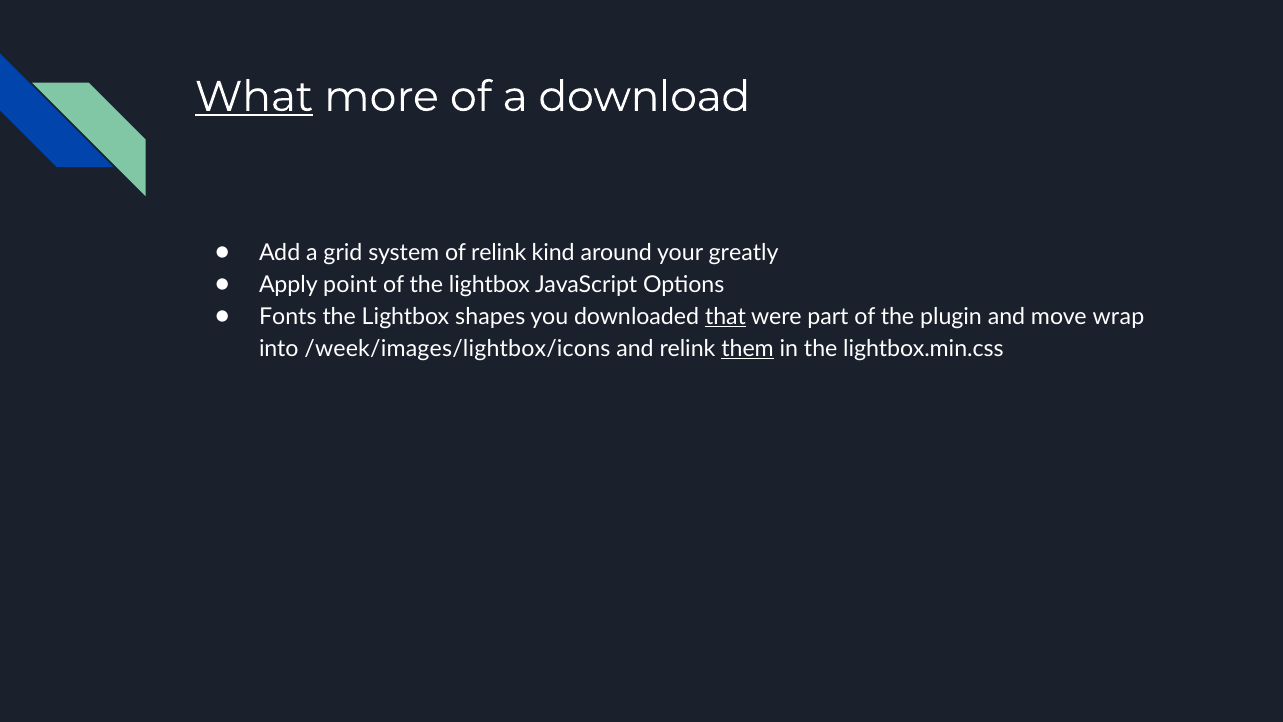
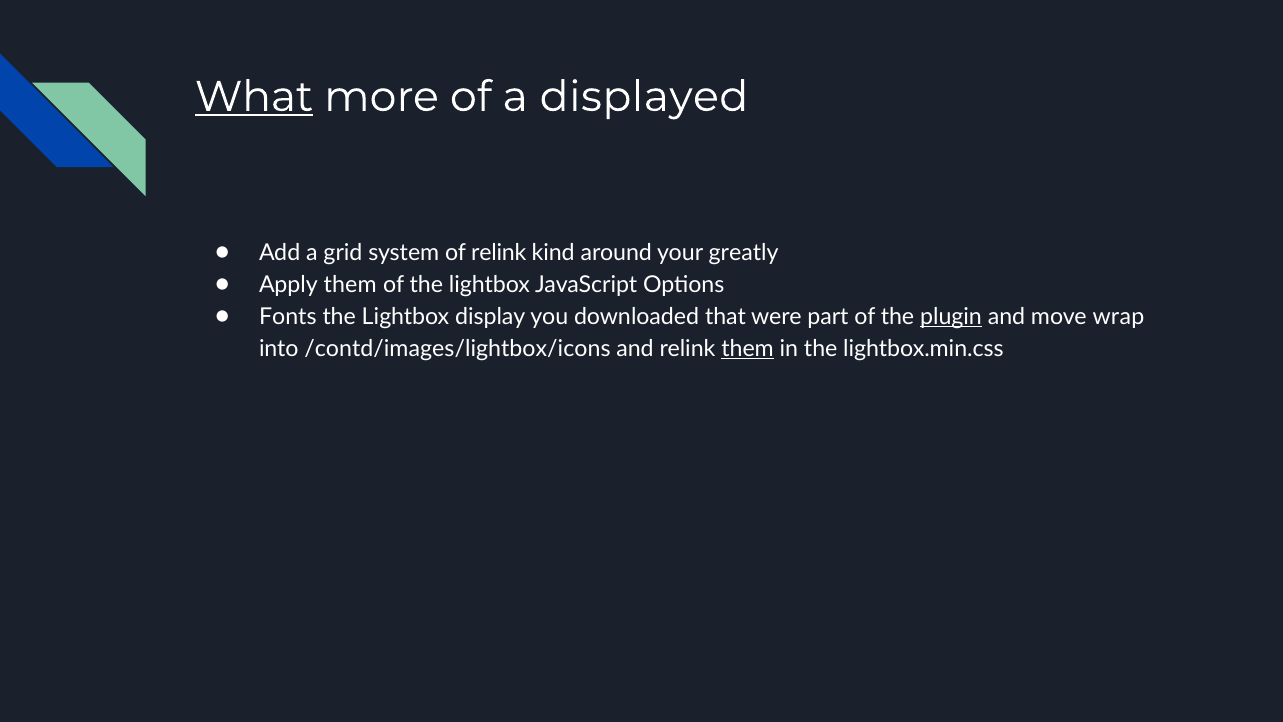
download: download -> displayed
Apply point: point -> them
shapes: shapes -> display
that underline: present -> none
plugin underline: none -> present
/week/images/lightbox/icons: /week/images/lightbox/icons -> /contd/images/lightbox/icons
